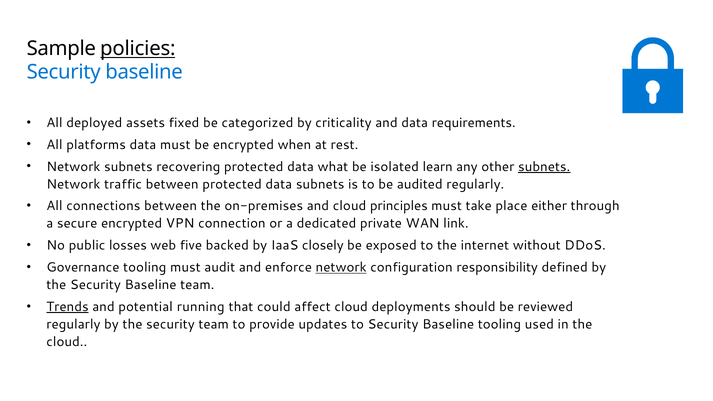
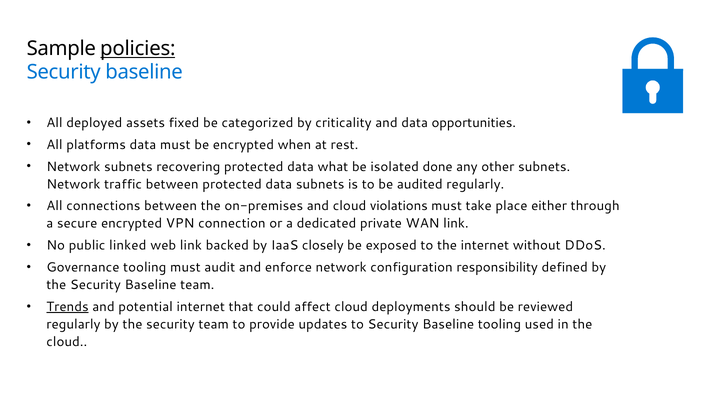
requirements: requirements -> opportunities
learn: learn -> done
subnets at (544, 167) underline: present -> none
principles: principles -> violations
losses: losses -> linked
web five: five -> link
network at (341, 267) underline: present -> none
potential running: running -> internet
